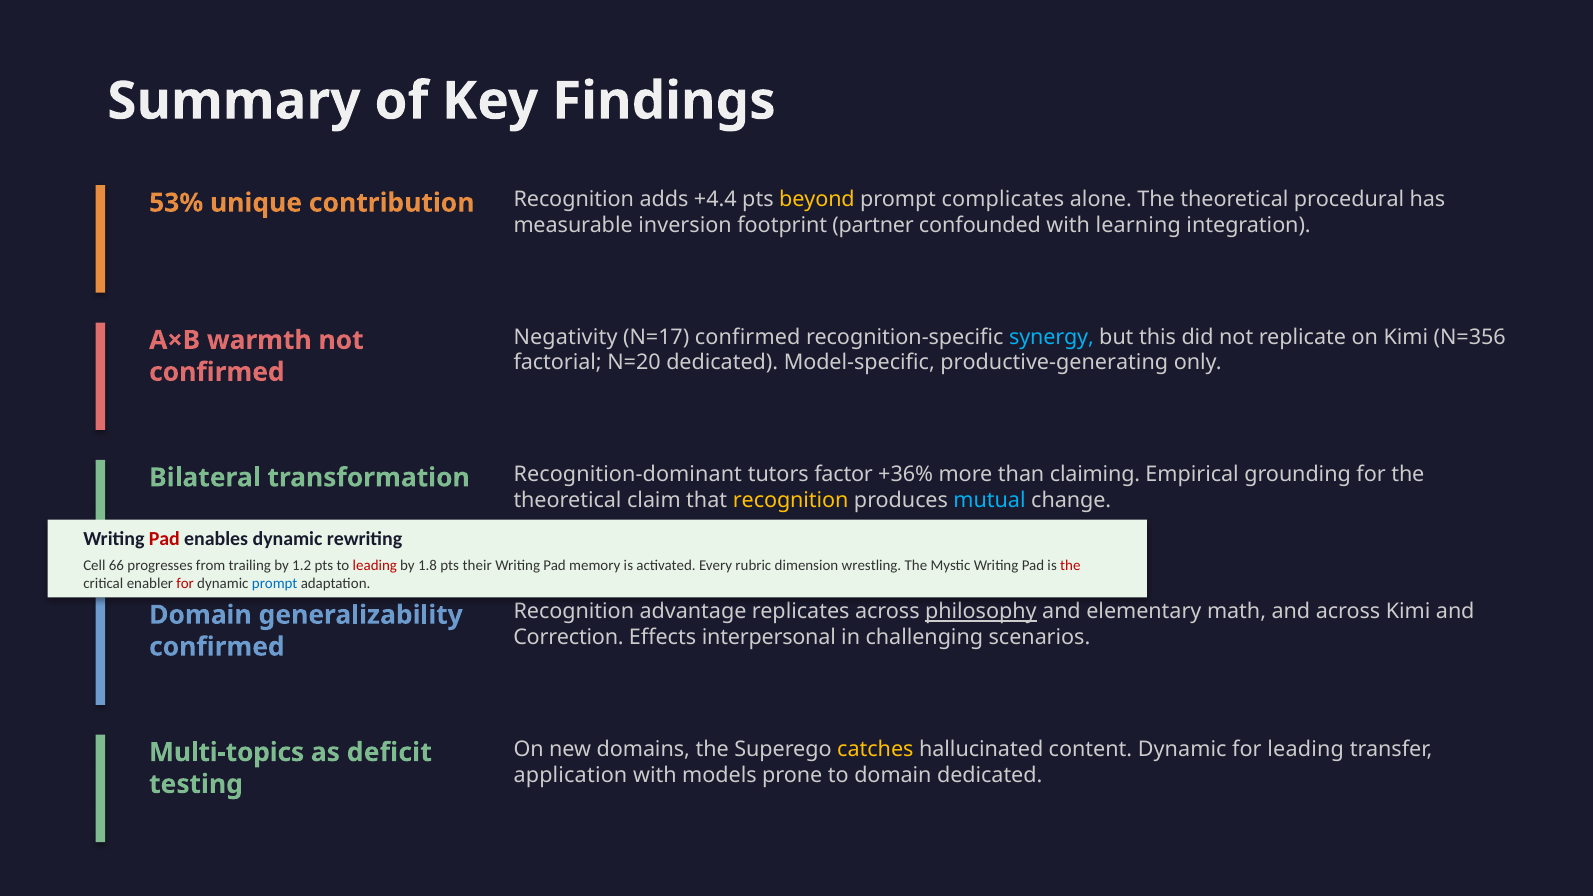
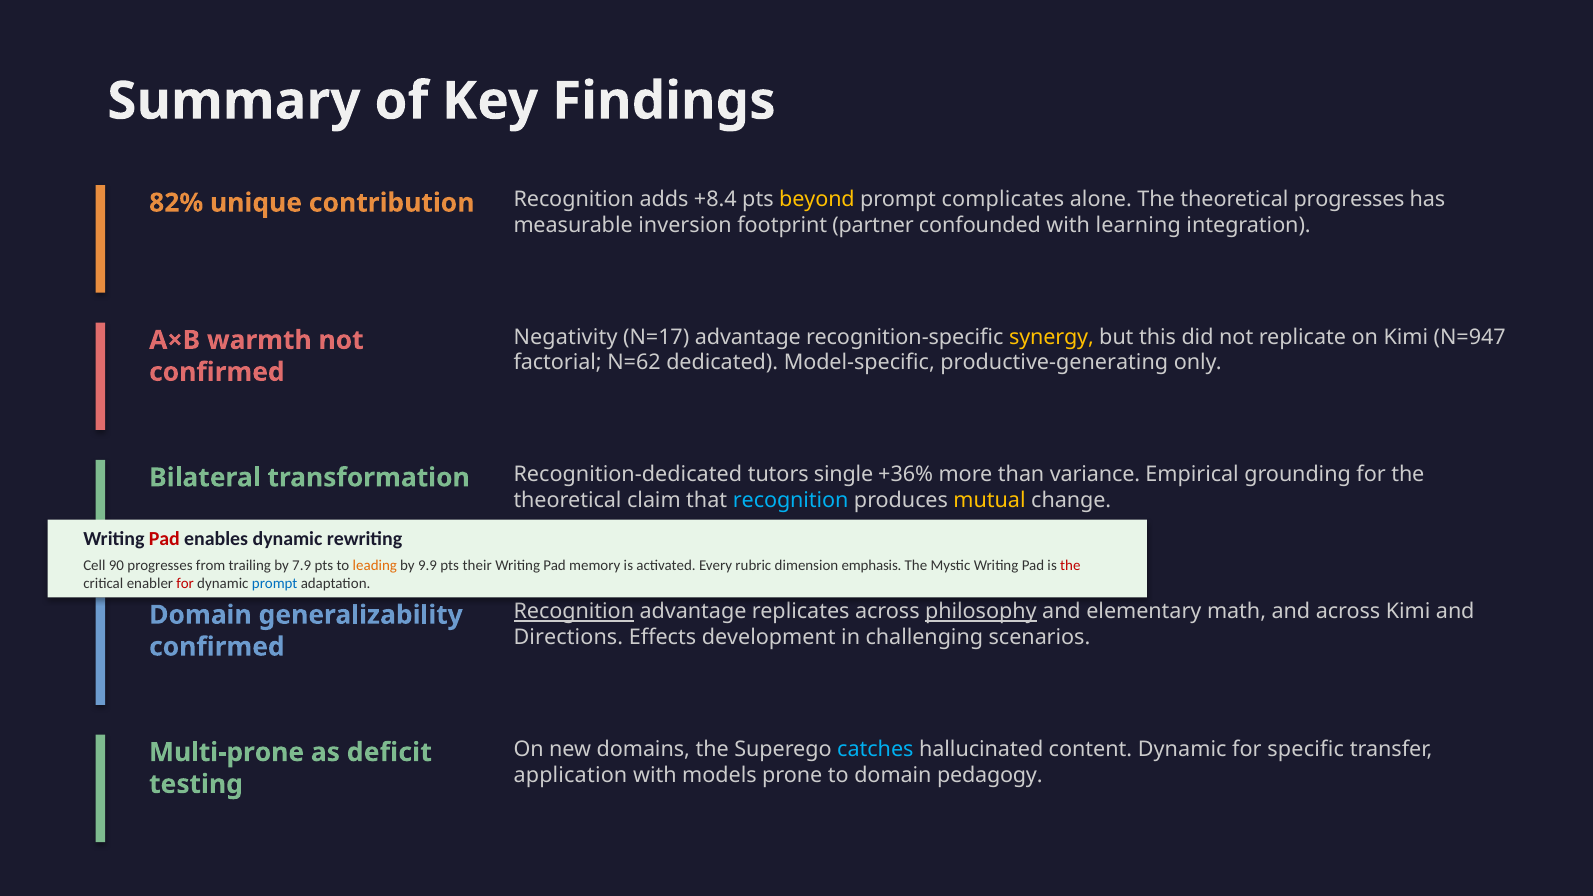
53%: 53% -> 82%
+4.4: +4.4 -> +8.4
theoretical procedural: procedural -> progresses
N=17 confirmed: confirmed -> advantage
synergy colour: light blue -> yellow
N=356: N=356 -> N=947
N=20: N=20 -> N=62
Recognition-dominant: Recognition-dominant -> Recognition-dedicated
factor: factor -> single
claiming: claiming -> variance
recognition at (791, 500) colour: yellow -> light blue
mutual colour: light blue -> yellow
66: 66 -> 90
1.2: 1.2 -> 7.9
leading at (375, 565) colour: red -> orange
1.8: 1.8 -> 9.9
wrestling: wrestling -> emphasis
Recognition at (574, 612) underline: none -> present
Correction: Correction -> Directions
interpersonal: interpersonal -> development
catches colour: yellow -> light blue
for leading: leading -> specific
Multi-topics: Multi-topics -> Multi-prone
domain dedicated: dedicated -> pedagogy
